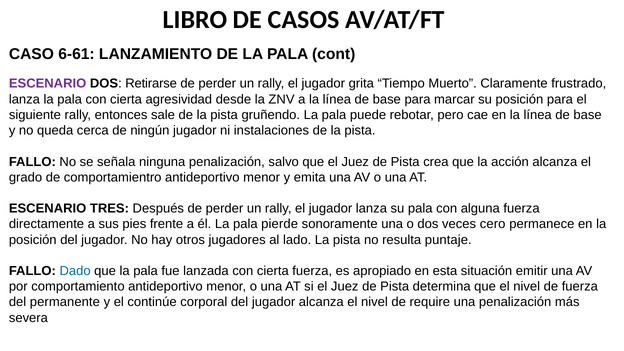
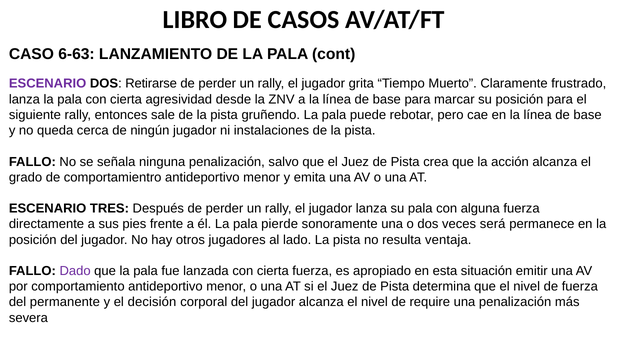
6-61: 6-61 -> 6-63
cero: cero -> será
puntaje: puntaje -> ventaja
Dado colour: blue -> purple
continúe: continúe -> decisión
